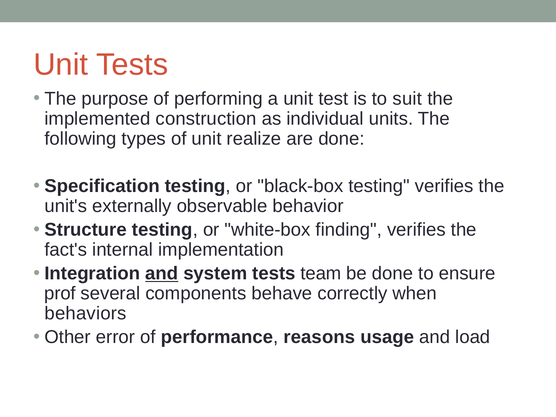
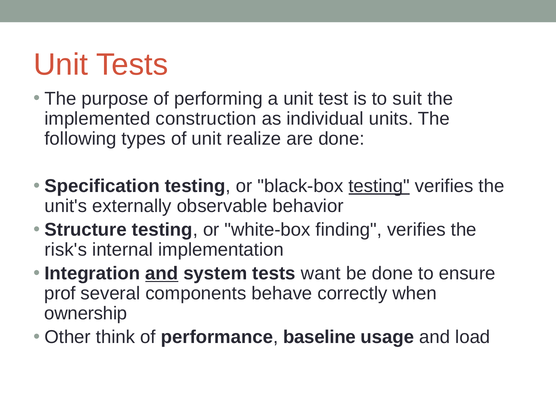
testing at (379, 186) underline: none -> present
fact's: fact's -> risk's
team: team -> want
behaviors: behaviors -> ownership
error: error -> think
reasons: reasons -> baseline
